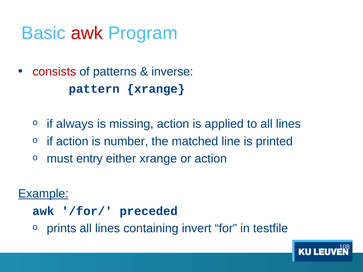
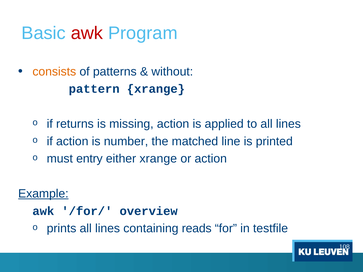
consists colour: red -> orange
inverse: inverse -> without
always: always -> returns
preceded: preceded -> overview
invert: invert -> reads
